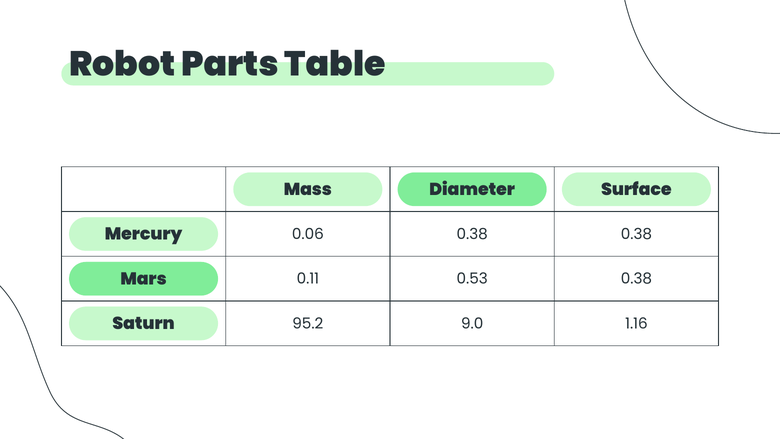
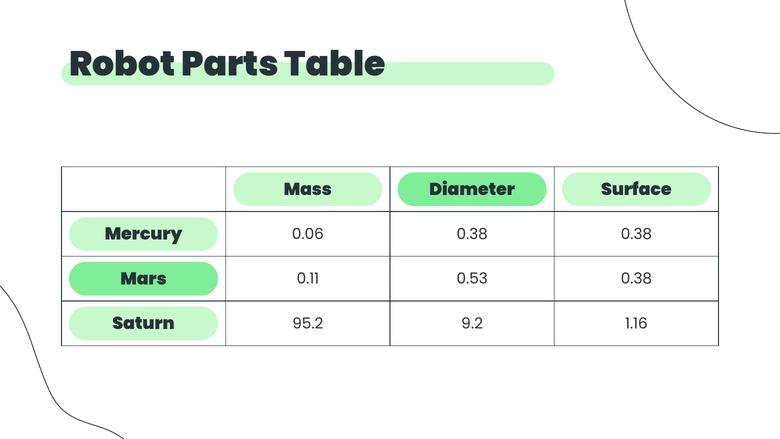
9.0: 9.0 -> 9.2
